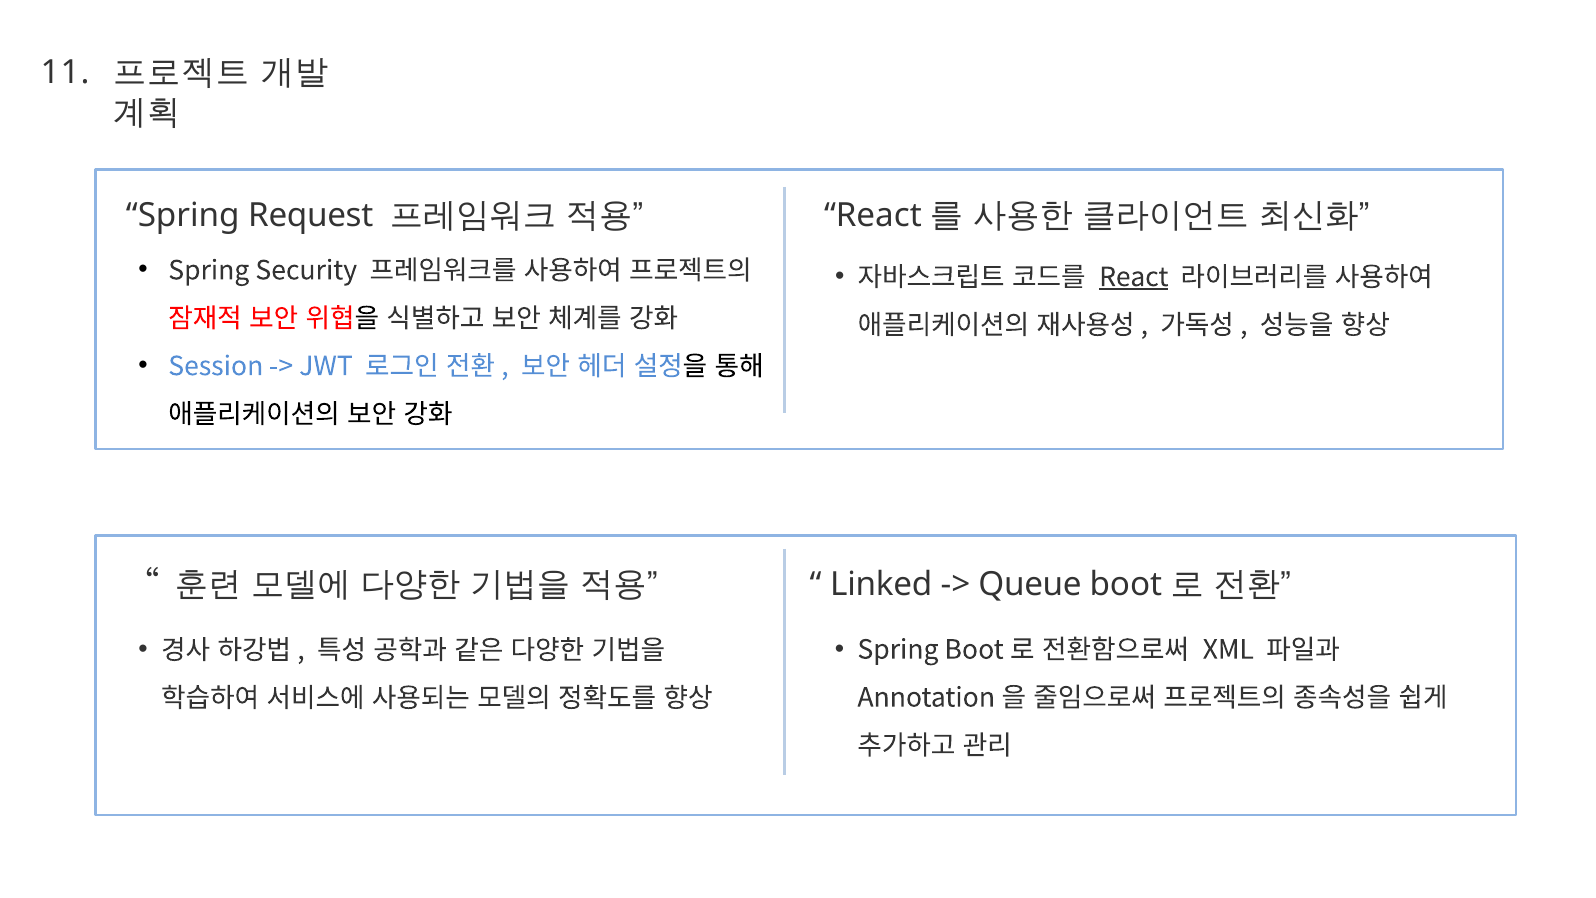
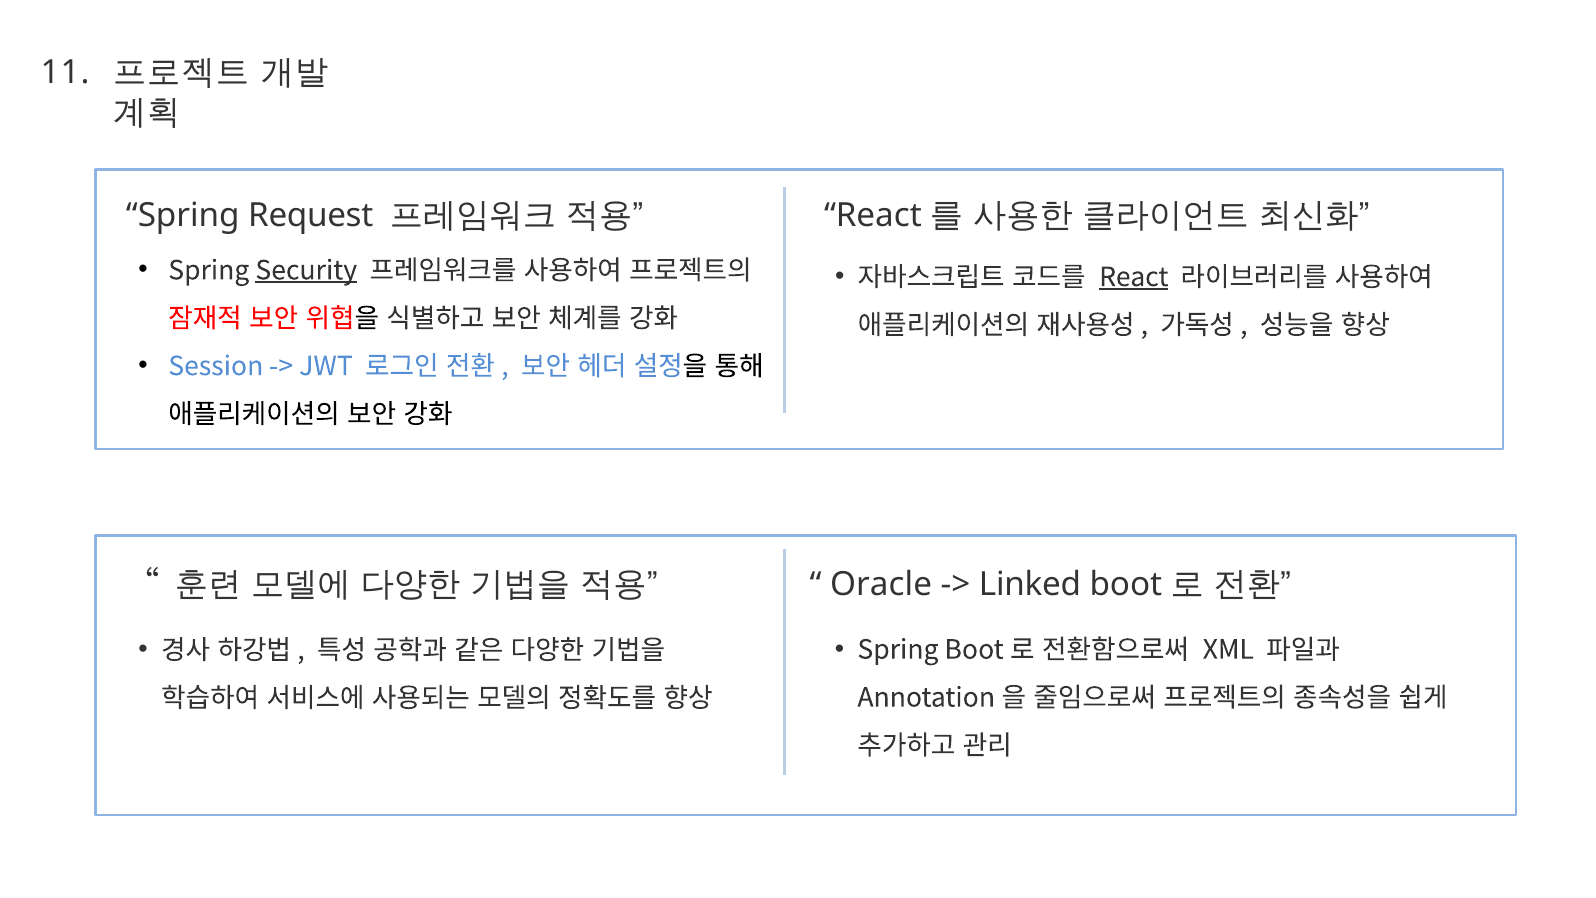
Security underline: none -> present
Linked: Linked -> Oracle
Queue: Queue -> Linked
